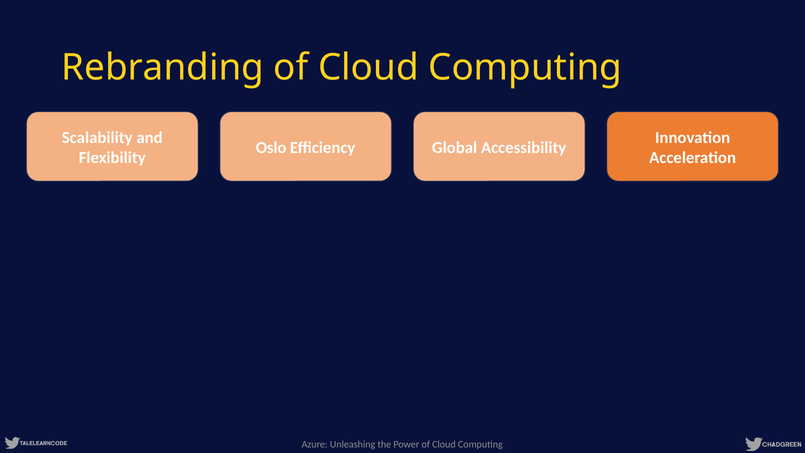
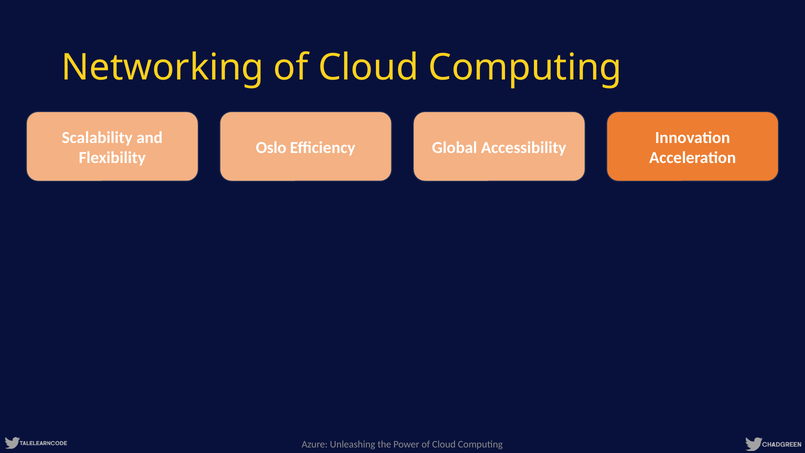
Rebranding: Rebranding -> Networking
